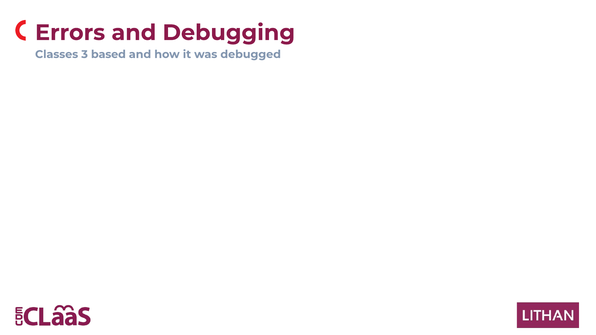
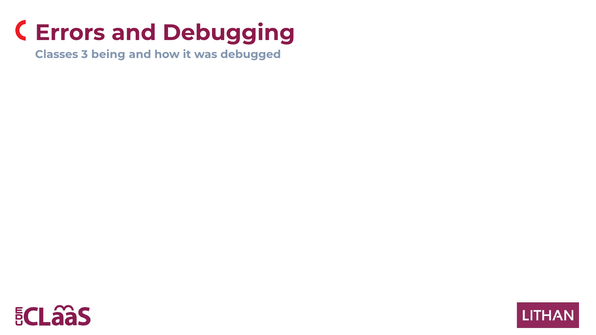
based: based -> being
